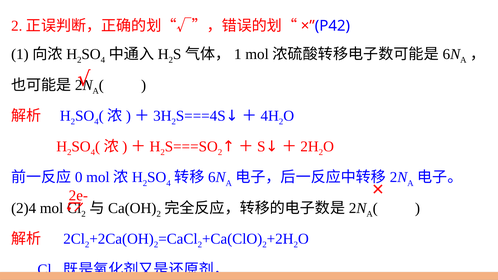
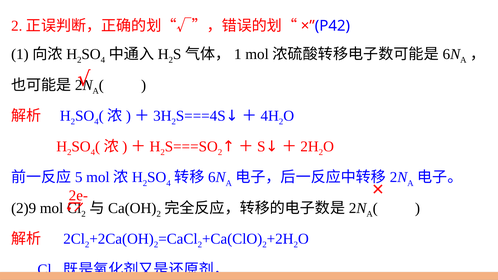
0: 0 -> 5
2)4: 2)4 -> 2)9
